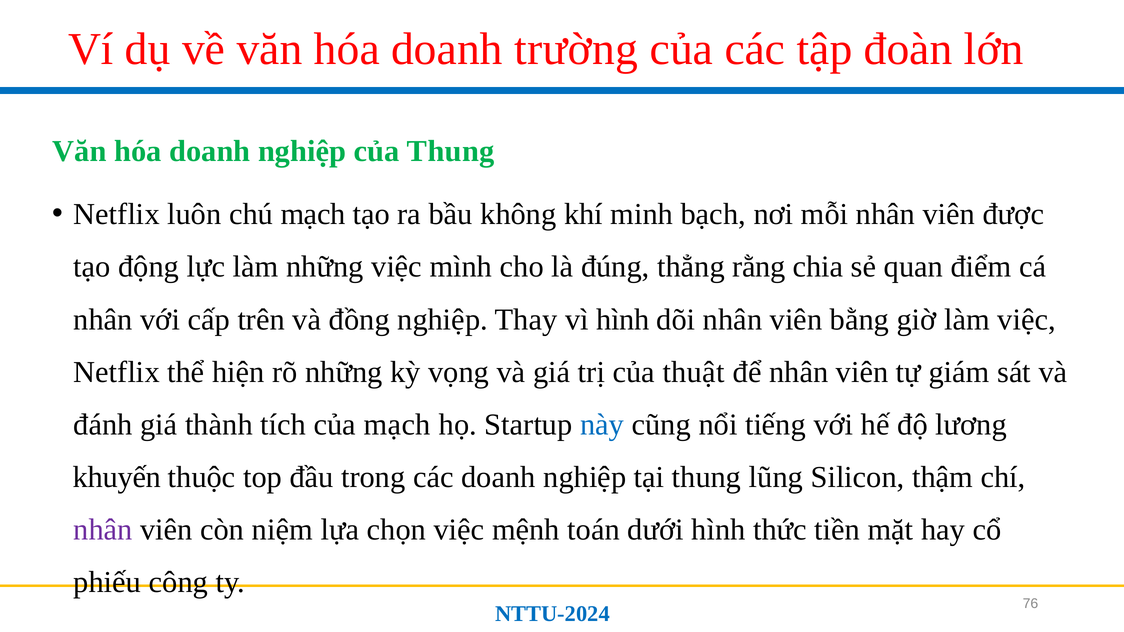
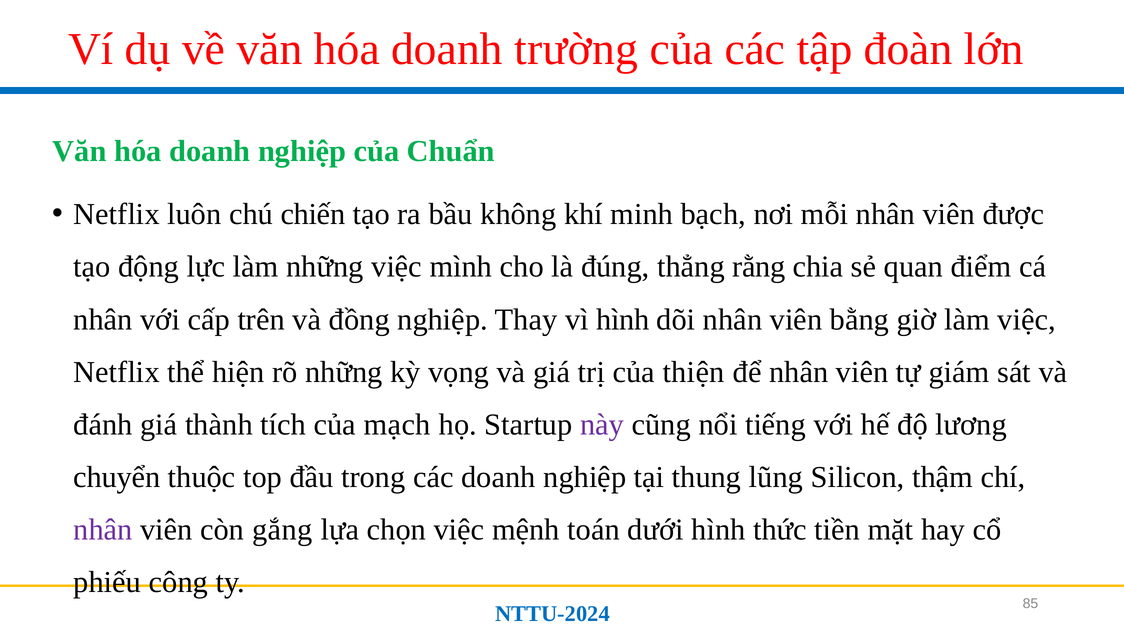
của Thung: Thung -> Chuẩn
chú mạch: mạch -> chiến
thuật: thuật -> thiện
này colour: blue -> purple
khuyến: khuyến -> chuyển
niệm: niệm -> gắng
76: 76 -> 85
